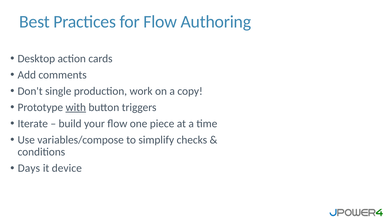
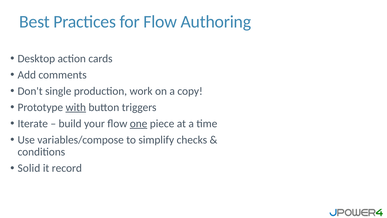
one underline: none -> present
Days: Days -> Solid
device: device -> record
